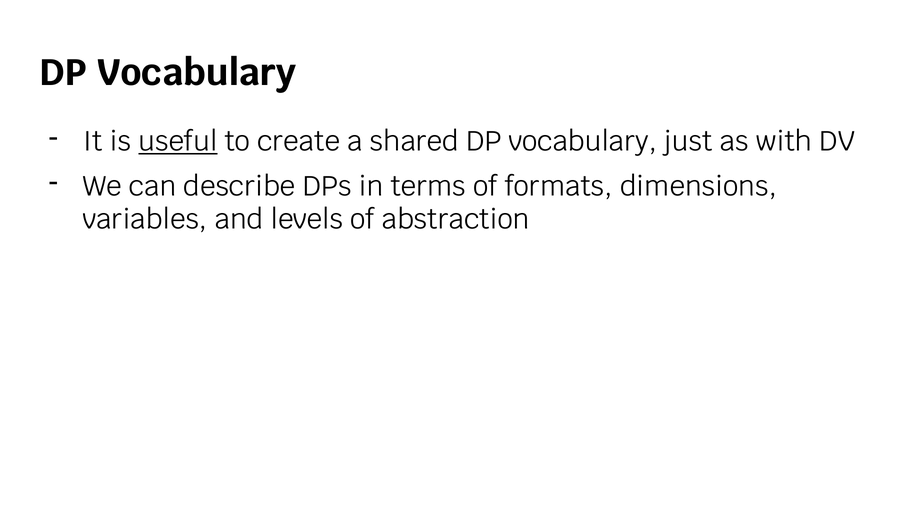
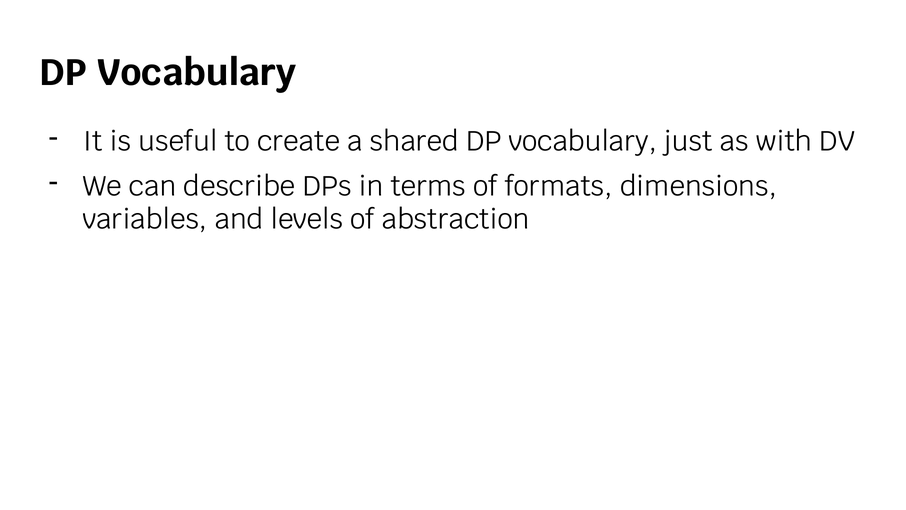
useful underline: present -> none
